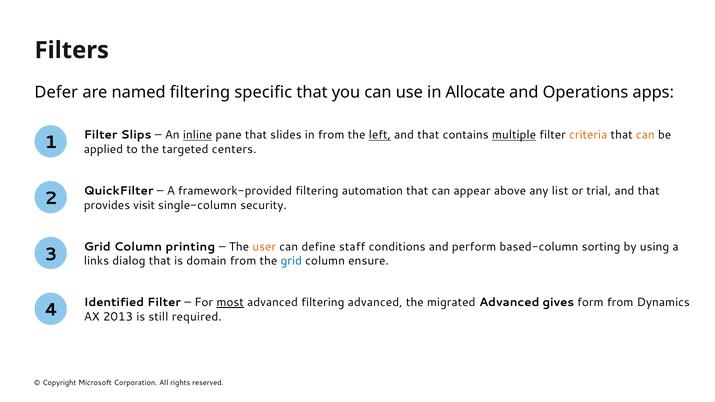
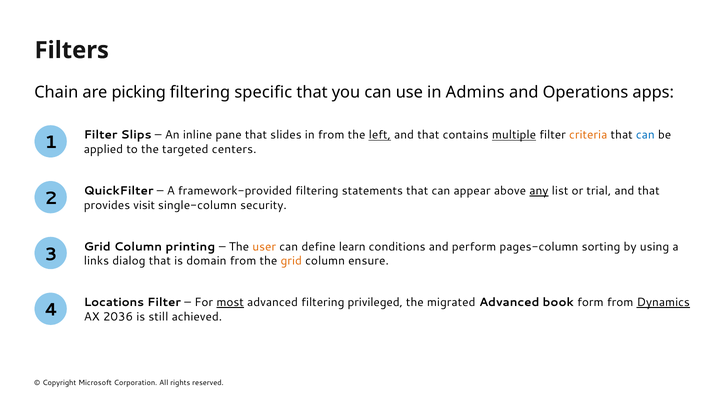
Defer: Defer -> Chain
named: named -> picking
Allocate: Allocate -> Admins
inline underline: present -> none
can at (645, 135) colour: orange -> blue
automation: automation -> statements
any underline: none -> present
staff: staff -> learn
based-column: based-column -> pages-column
grid at (291, 261) colour: blue -> orange
Identified: Identified -> Locations
filtering advanced: advanced -> privileged
gives: gives -> book
Dynamics underline: none -> present
2013: 2013 -> 2036
required: required -> achieved
